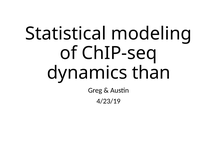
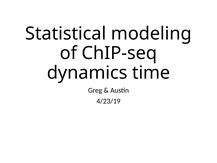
than: than -> time
